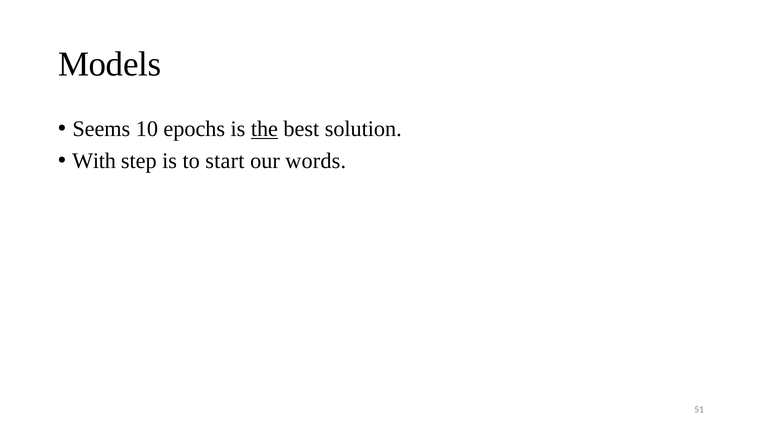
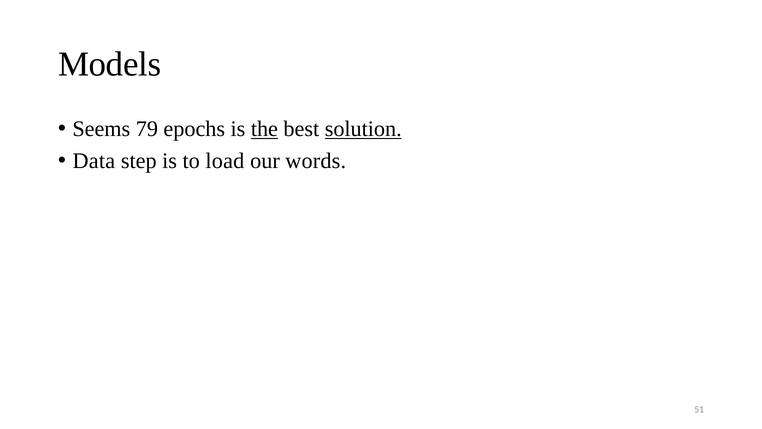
10: 10 -> 79
solution underline: none -> present
With: With -> Data
start: start -> load
